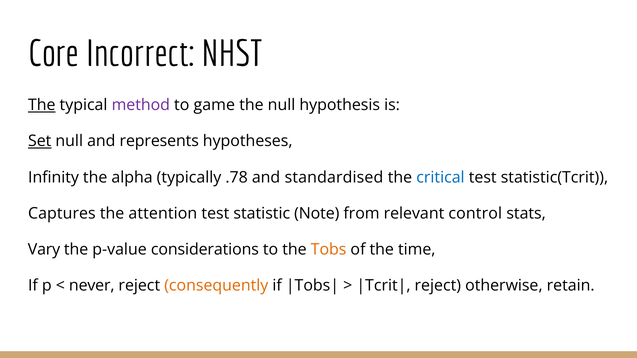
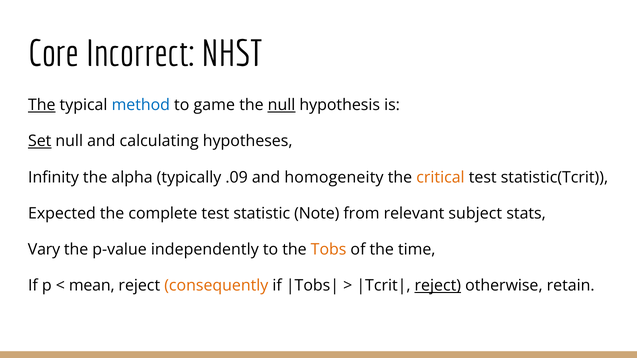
method colour: purple -> blue
null at (282, 105) underline: none -> present
represents: represents -> calculating
.78: .78 -> .09
standardised: standardised -> homogeneity
critical colour: blue -> orange
Captures: Captures -> Expected
attention: attention -> complete
control: control -> subject
considerations: considerations -> independently
never: never -> mean
reject at (438, 286) underline: none -> present
